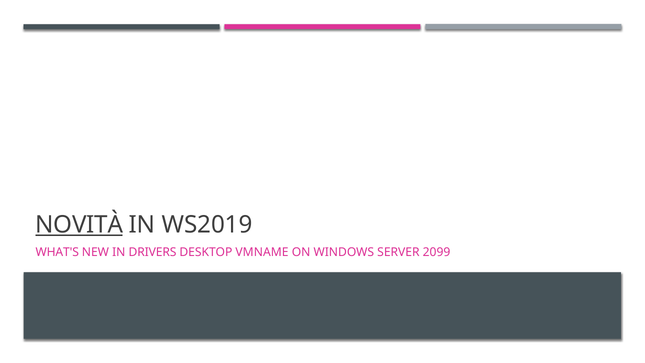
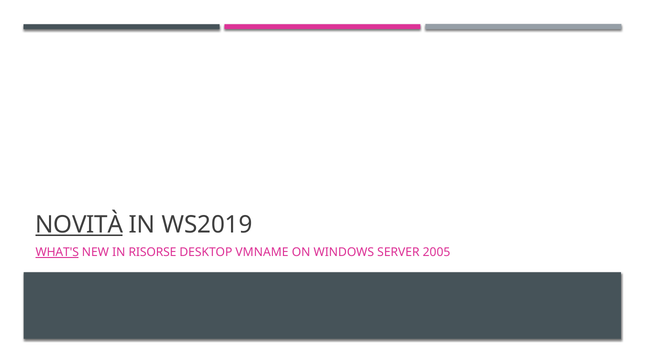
WHAT'S underline: none -> present
DRIVERS: DRIVERS -> RISORSE
2099: 2099 -> 2005
